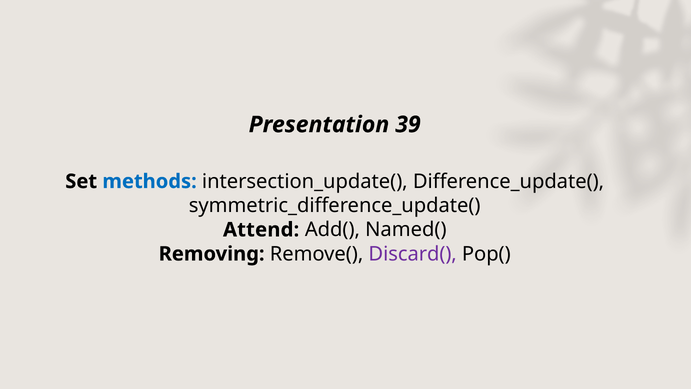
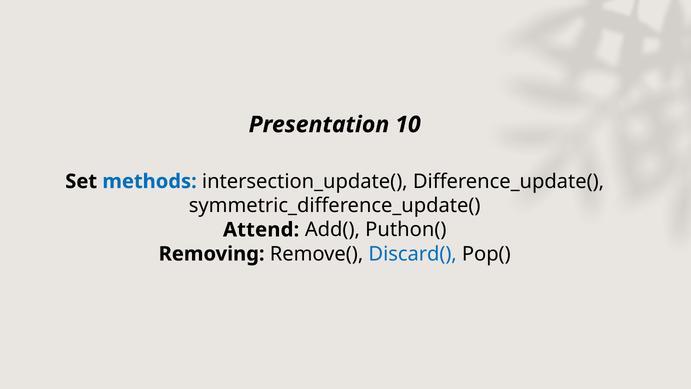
39: 39 -> 10
Named(: Named( -> Puthon(
Discard( colour: purple -> blue
